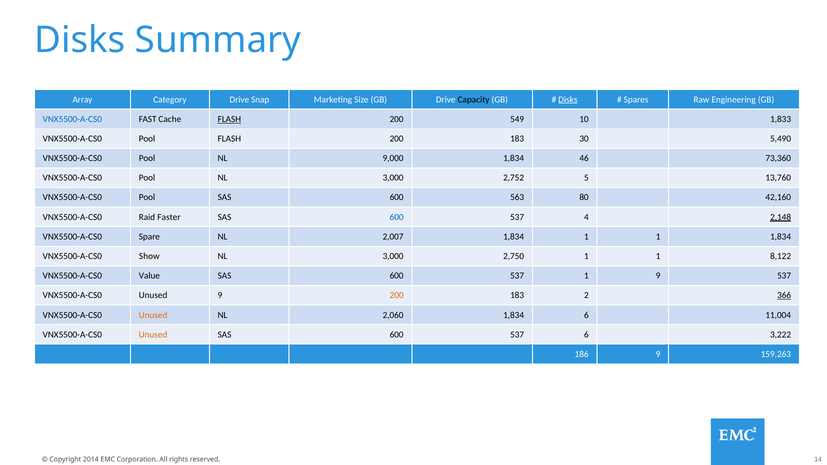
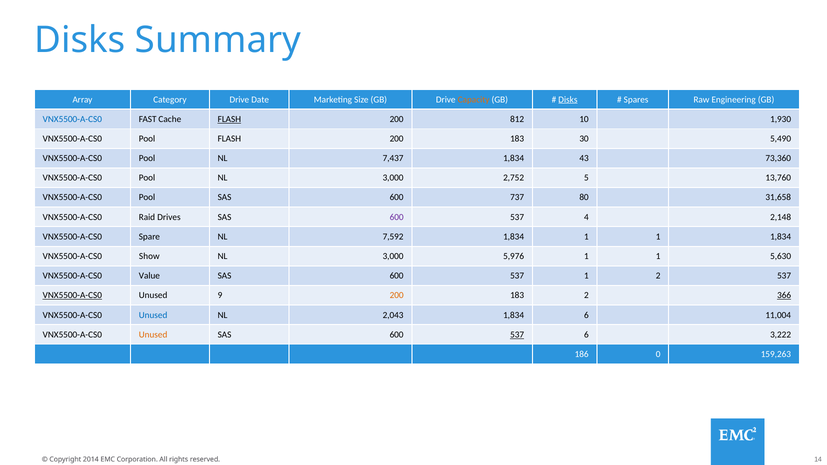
Snap: Snap -> Date
Capacity colour: black -> orange
549: 549 -> 812
1,833: 1,833 -> 1,930
9,000: 9,000 -> 7,437
46: 46 -> 43
563: 563 -> 737
42,160: 42,160 -> 31,658
Faster: Faster -> Drives
600 at (397, 217) colour: blue -> purple
2,148 underline: present -> none
2,007: 2,007 -> 7,592
2,750: 2,750 -> 5,976
8,122: 8,122 -> 5,630
1 9: 9 -> 2
VNX5500-A-CS0 at (72, 296) underline: none -> present
Unused at (153, 315) colour: orange -> blue
2,060: 2,060 -> 2,043
537 at (517, 335) underline: none -> present
186 9: 9 -> 0
